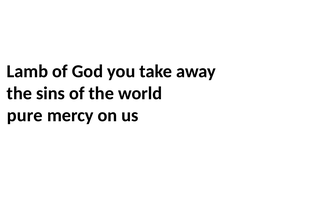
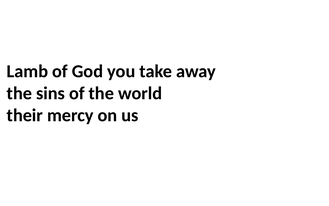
pure: pure -> their
